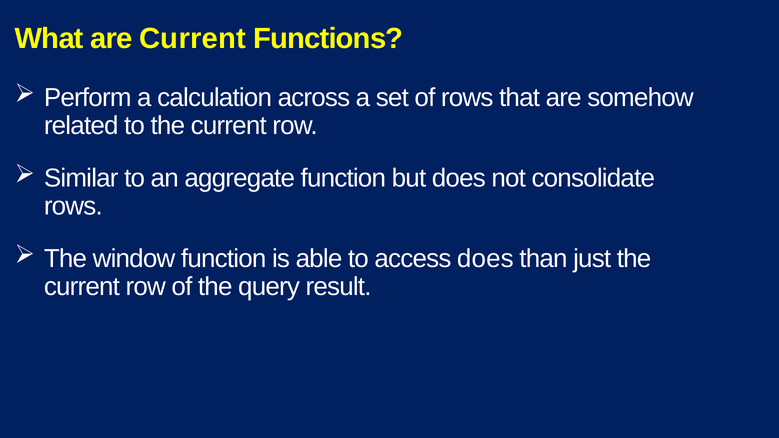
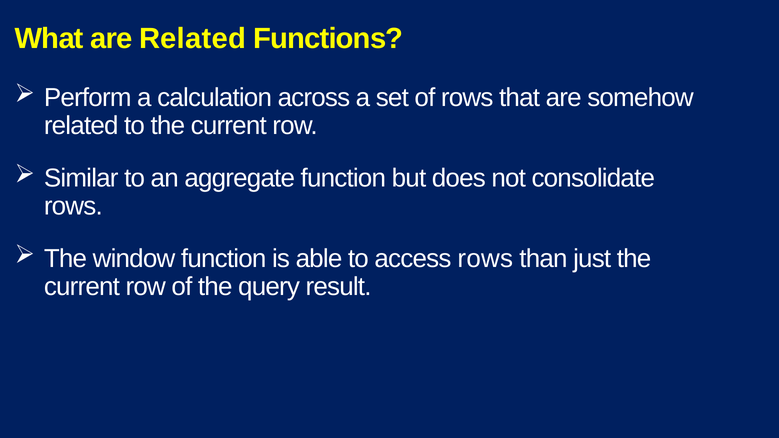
are Current: Current -> Related
access does: does -> rows
